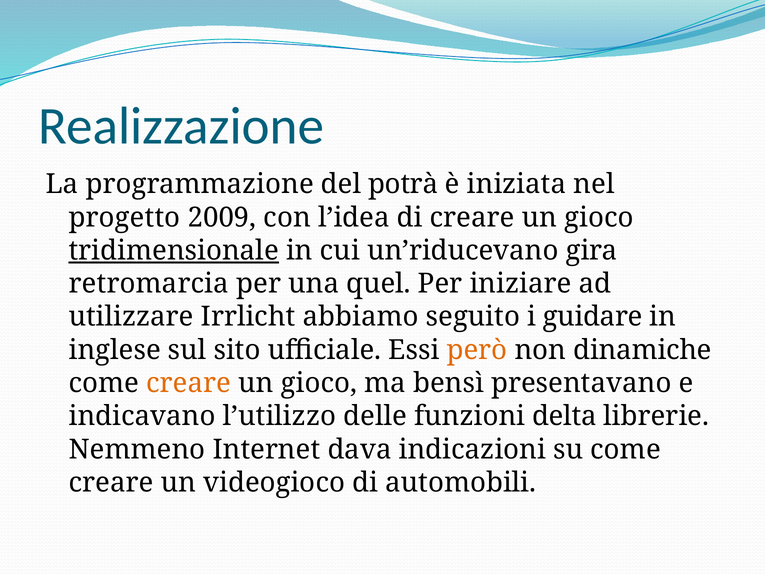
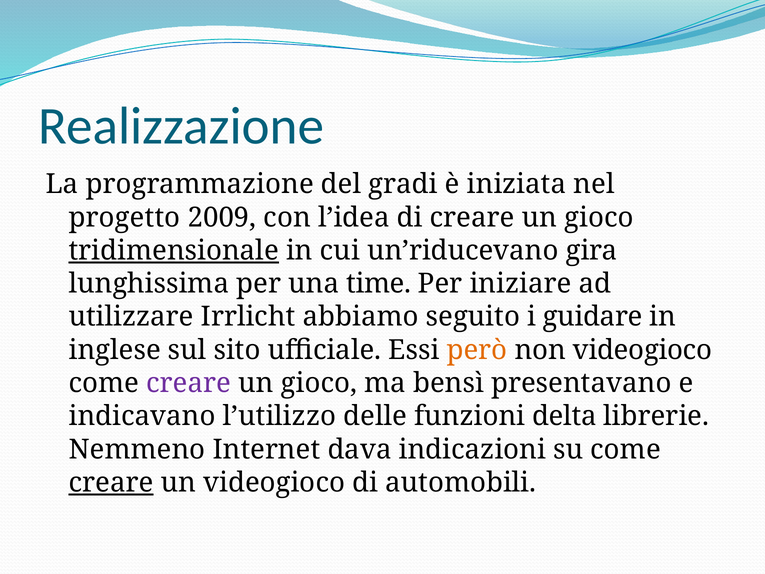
potrà: potrà -> gradi
retromarcia: retromarcia -> lunghissima
quel: quel -> time
non dinamiche: dinamiche -> videogioco
creare at (189, 383) colour: orange -> purple
creare at (111, 482) underline: none -> present
